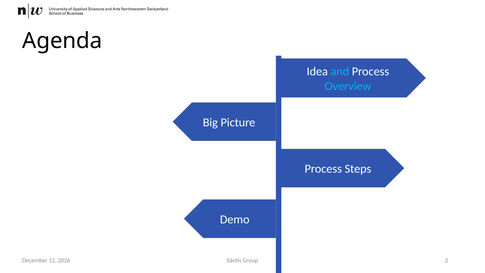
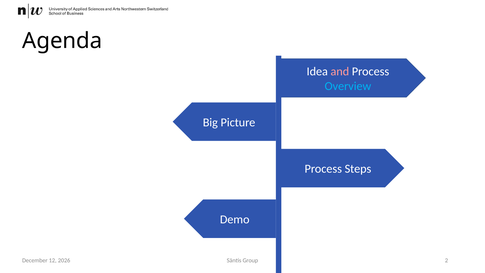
and colour: light blue -> pink
